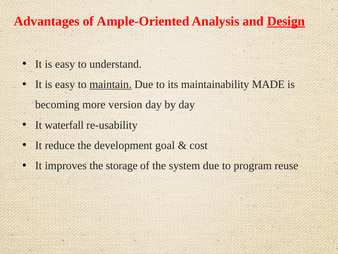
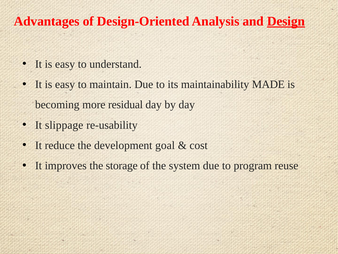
Ample-Oriented: Ample-Oriented -> Design-Oriented
maintain underline: present -> none
version: version -> residual
waterfall: waterfall -> slippage
